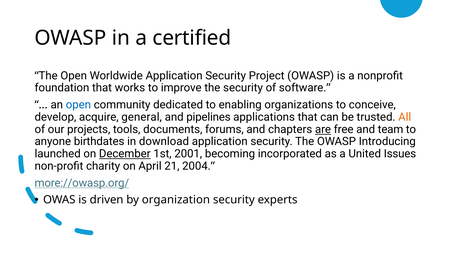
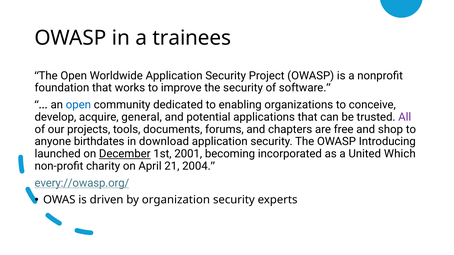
certified: certified -> trainees
pipelines: pipelines -> potential
All colour: orange -> purple
are underline: present -> none
team: team -> shop
Issues: Issues -> Which
more://owasp.org/: more://owasp.org/ -> every://owasp.org/
